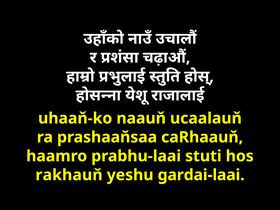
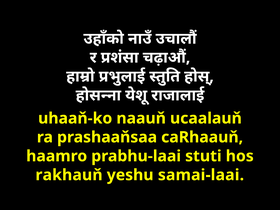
gardai-laai: gardai-laai -> samai-laai
